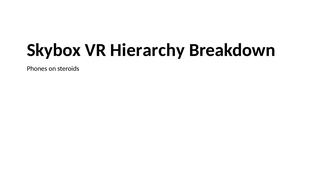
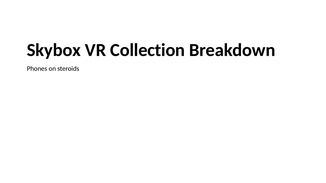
Hierarchy: Hierarchy -> Collection
